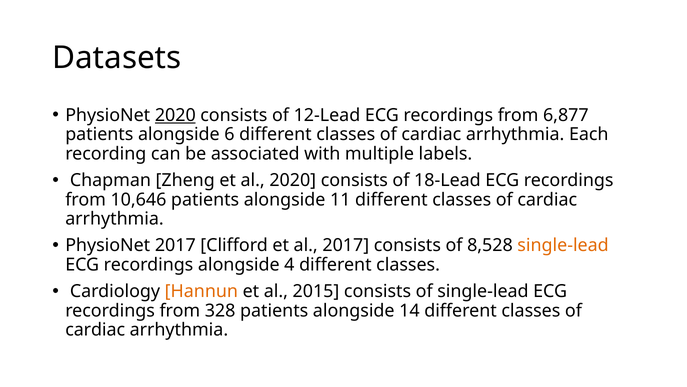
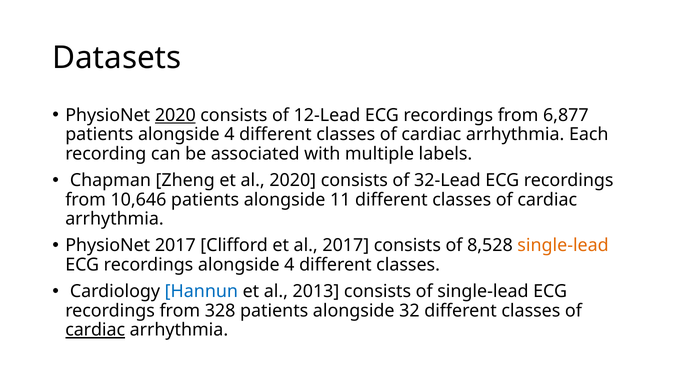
patients alongside 6: 6 -> 4
18-Lead: 18-Lead -> 32-Lead
Hannun colour: orange -> blue
2015: 2015 -> 2013
14: 14 -> 32
cardiac at (95, 330) underline: none -> present
